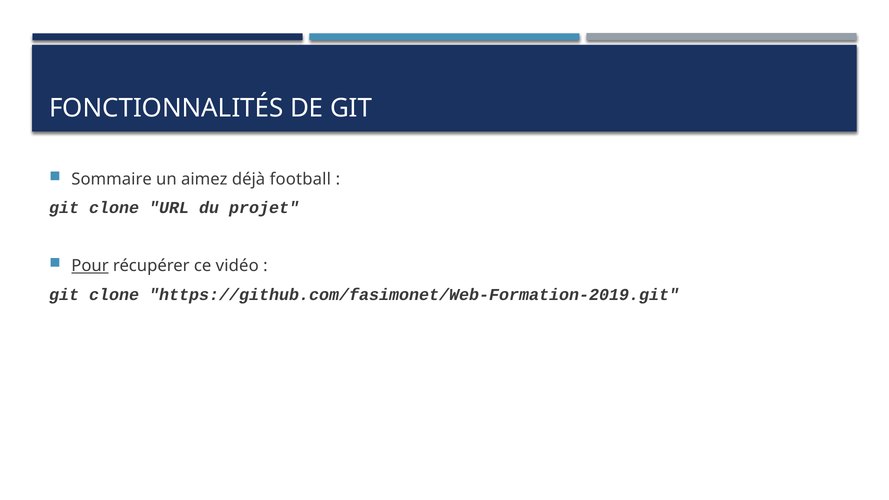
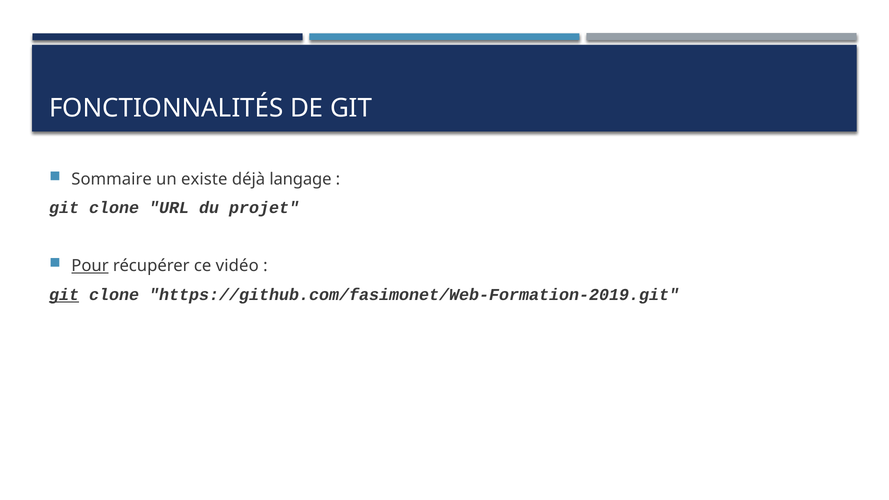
aimez: aimez -> existe
football: football -> langage
git at (64, 295) underline: none -> present
